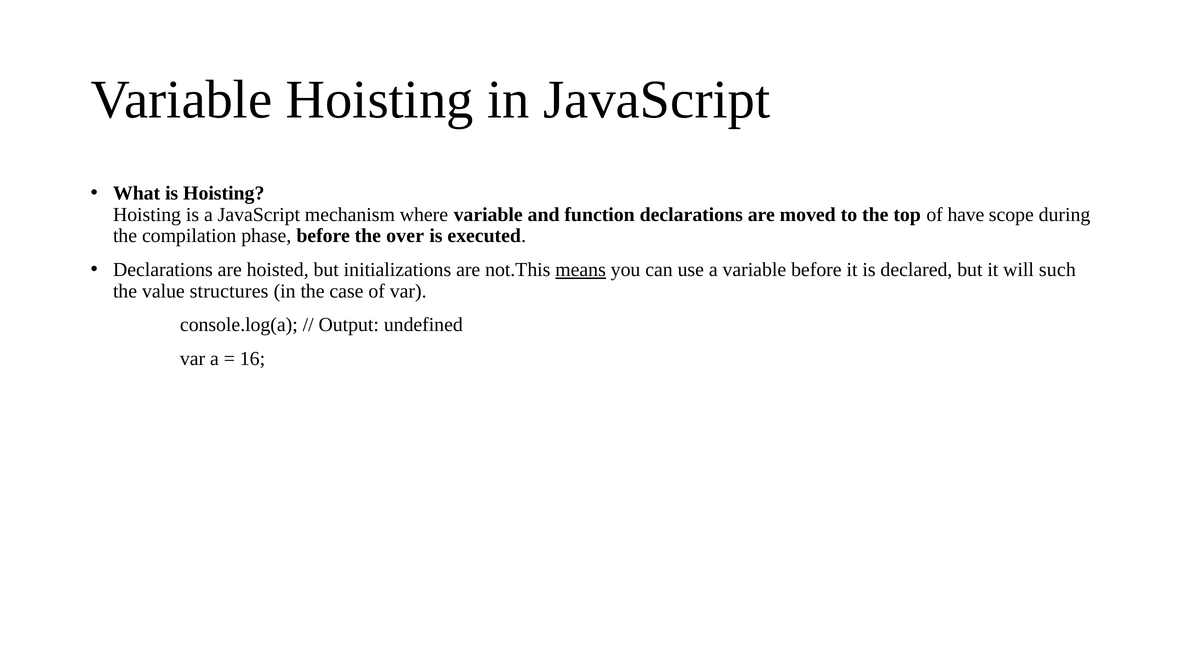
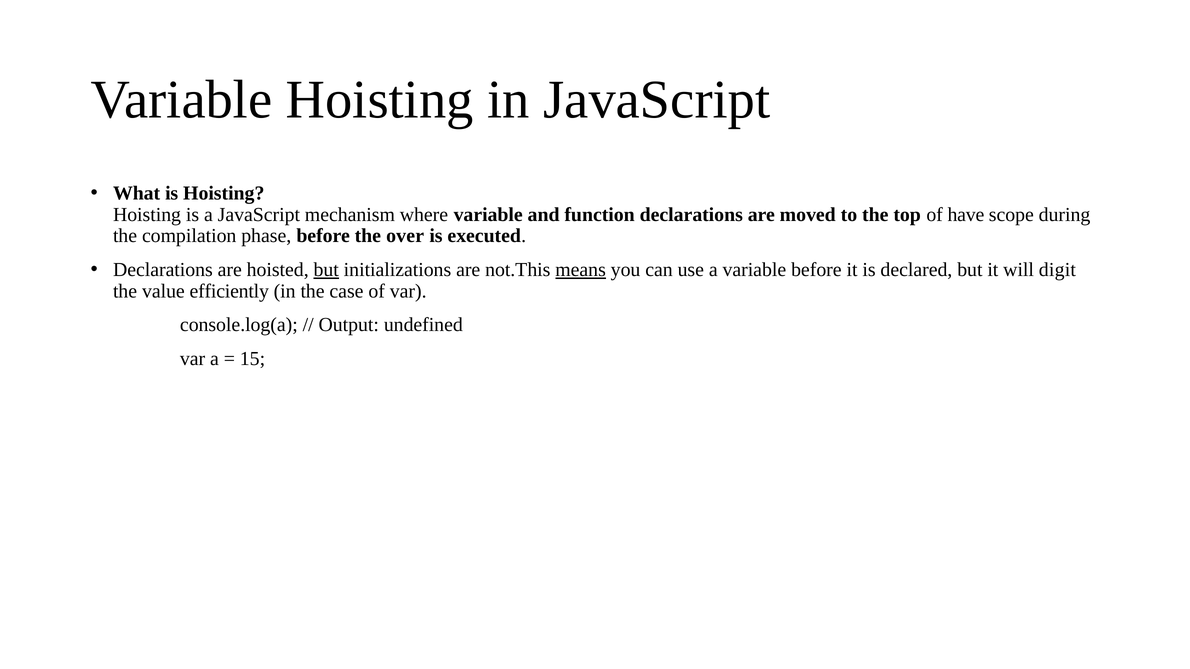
but at (326, 270) underline: none -> present
such: such -> digit
structures: structures -> efficiently
16: 16 -> 15
